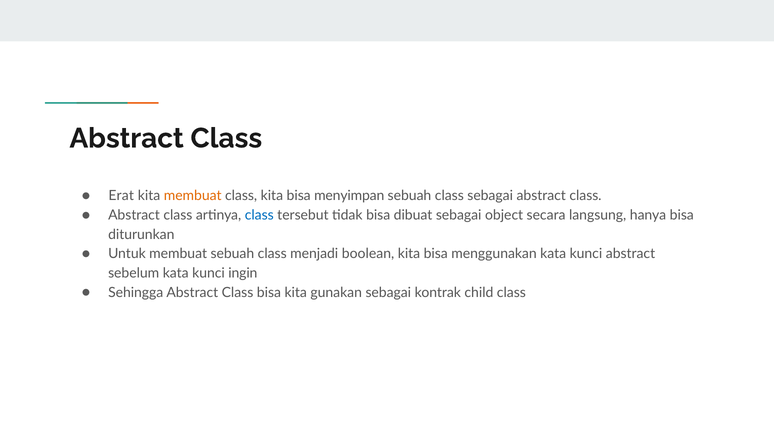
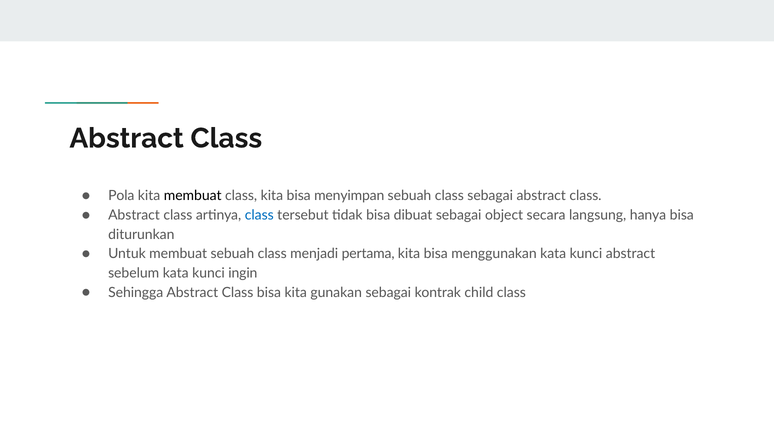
Erat: Erat -> Pola
membuat at (193, 196) colour: orange -> black
boolean: boolean -> pertama
